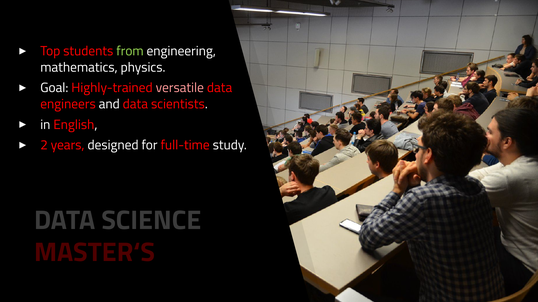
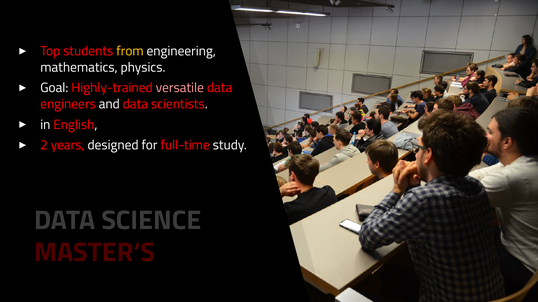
from colour: light green -> yellow
